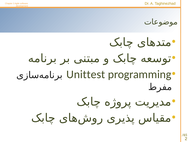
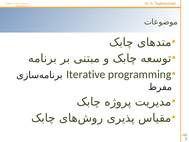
Unittest: Unittest -> Iterative
